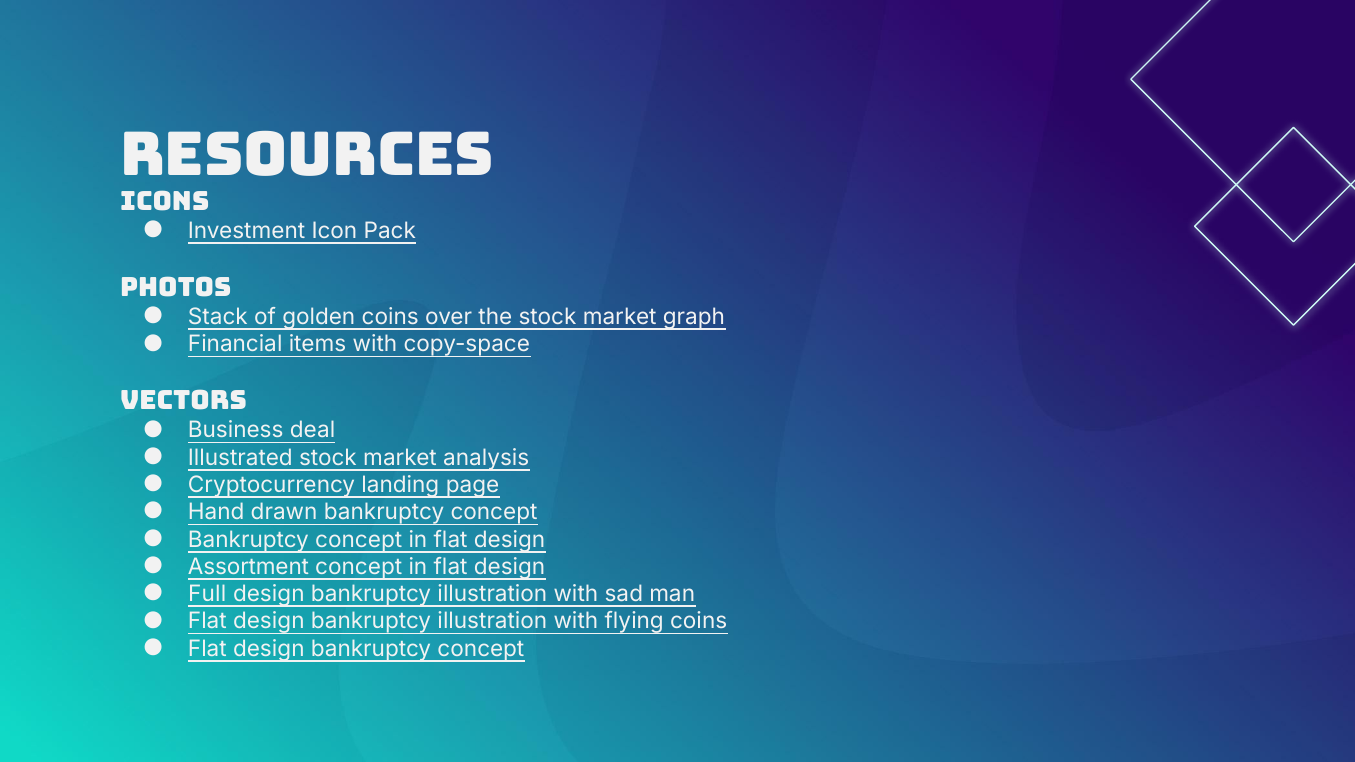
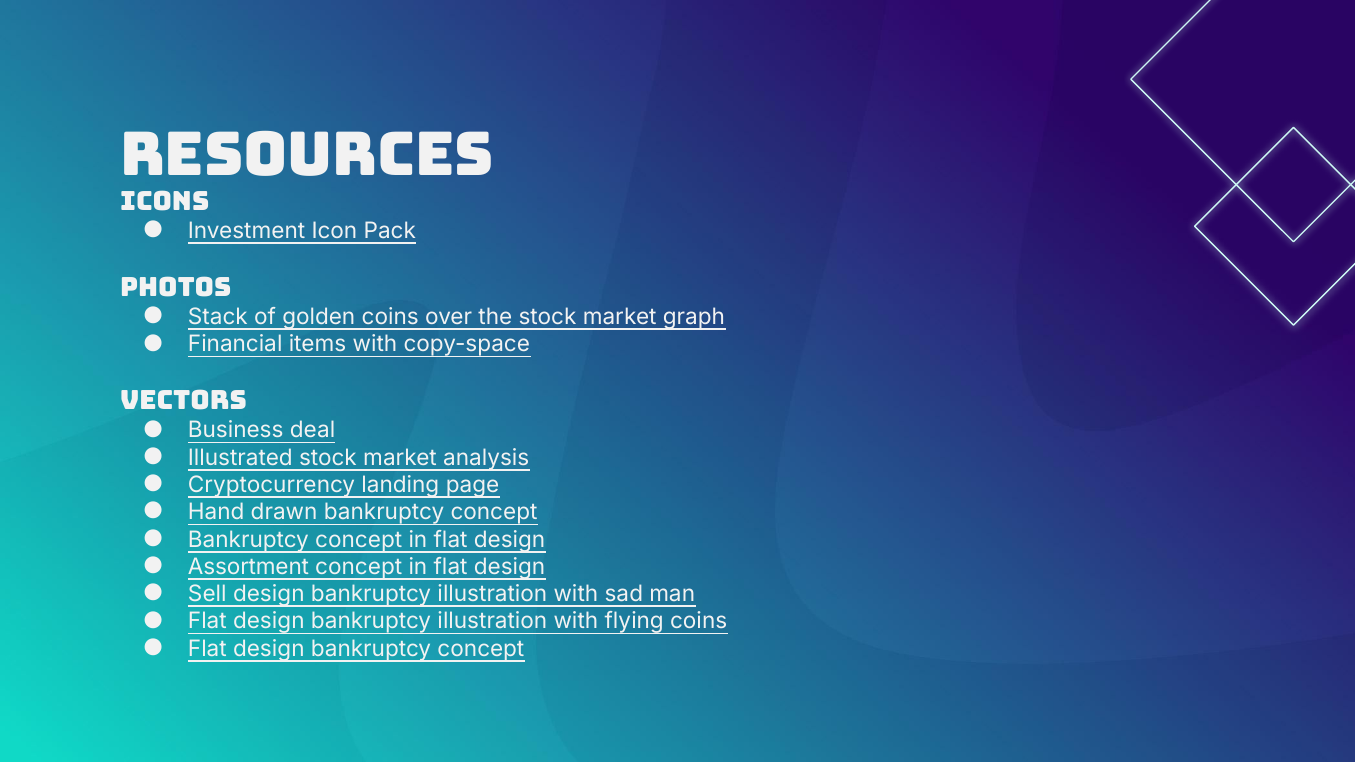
Full: Full -> Sell
